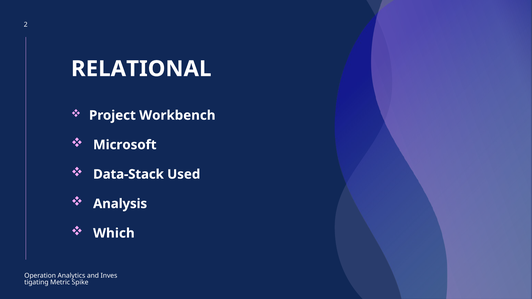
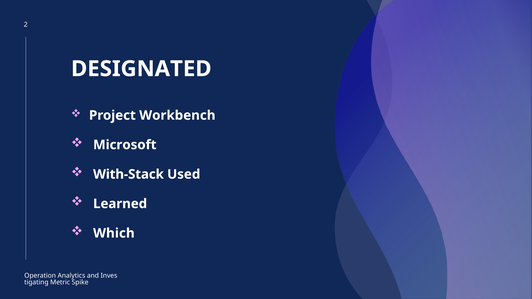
RELATIONAL: RELATIONAL -> DESIGNATED
Data-Stack: Data-Stack -> With-Stack
Analysis: Analysis -> Learned
